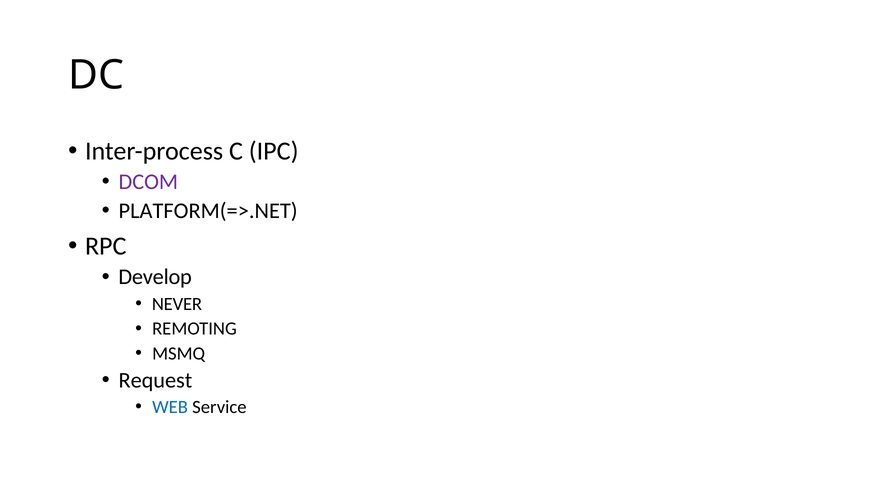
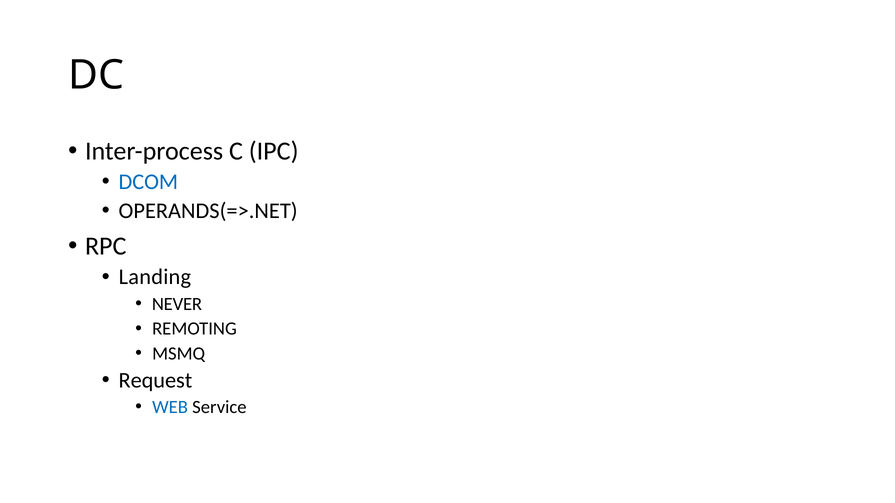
DCOM colour: purple -> blue
PLATFORM(=>.NET: PLATFORM(=>.NET -> OPERANDS(=>.NET
Develop: Develop -> Landing
